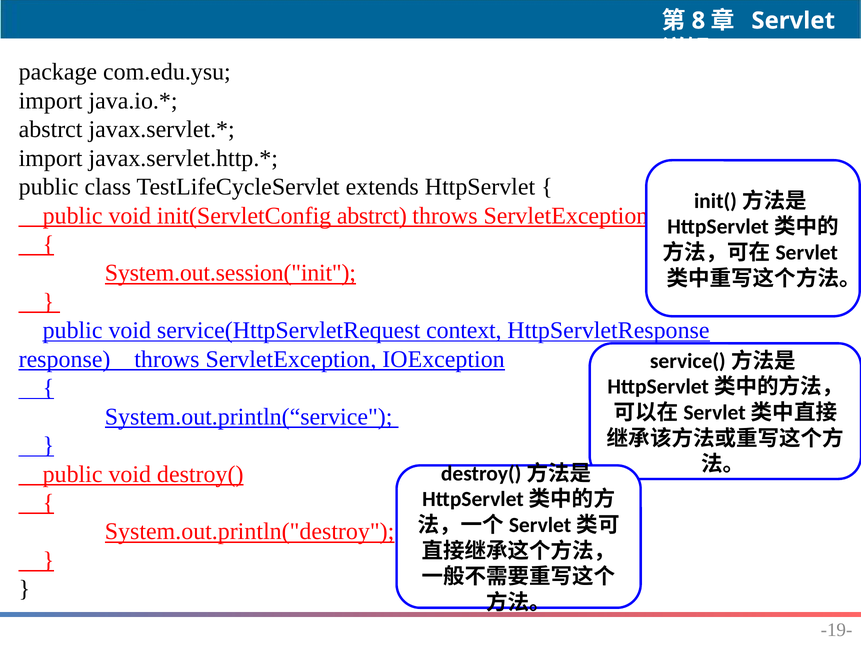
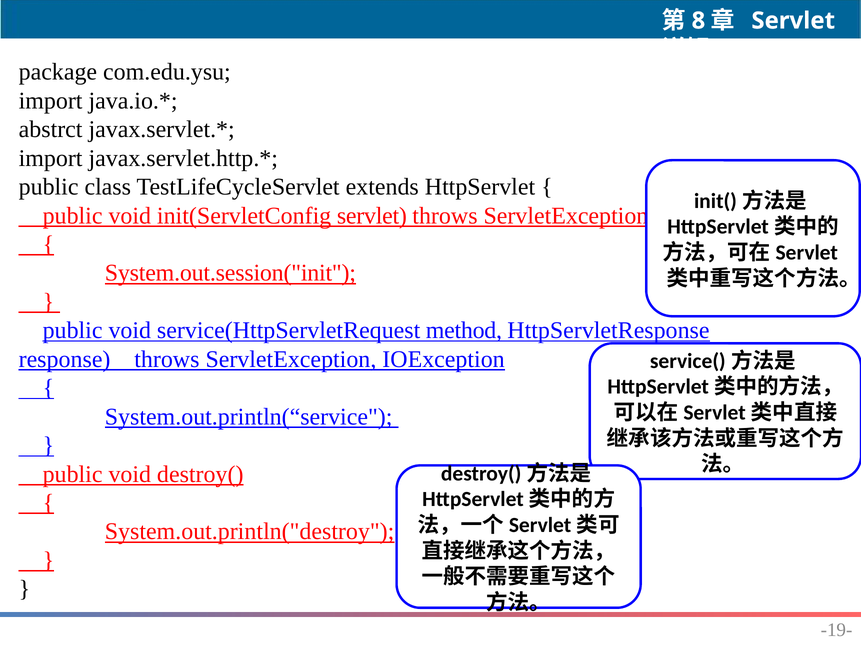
init(ServletConfig abstrct: abstrct -> servlet
context: context -> method
